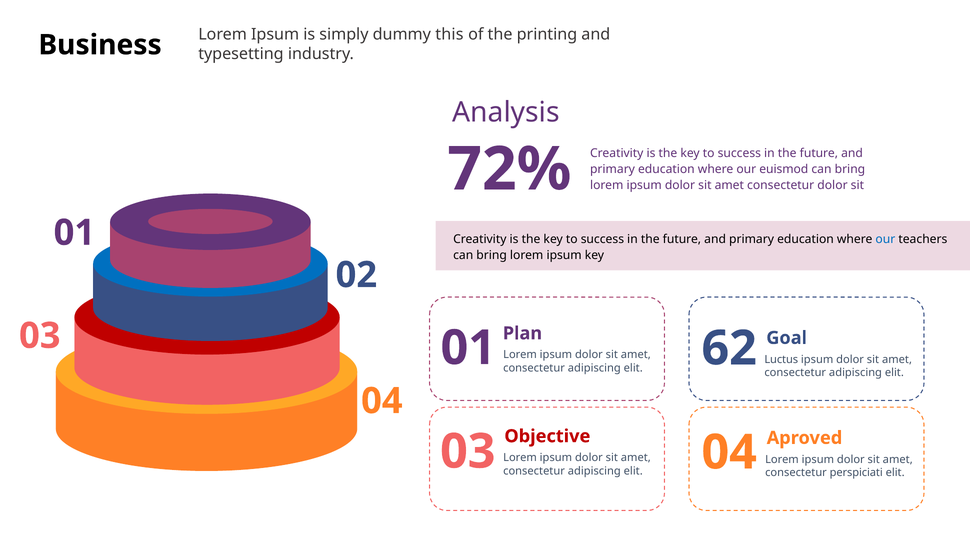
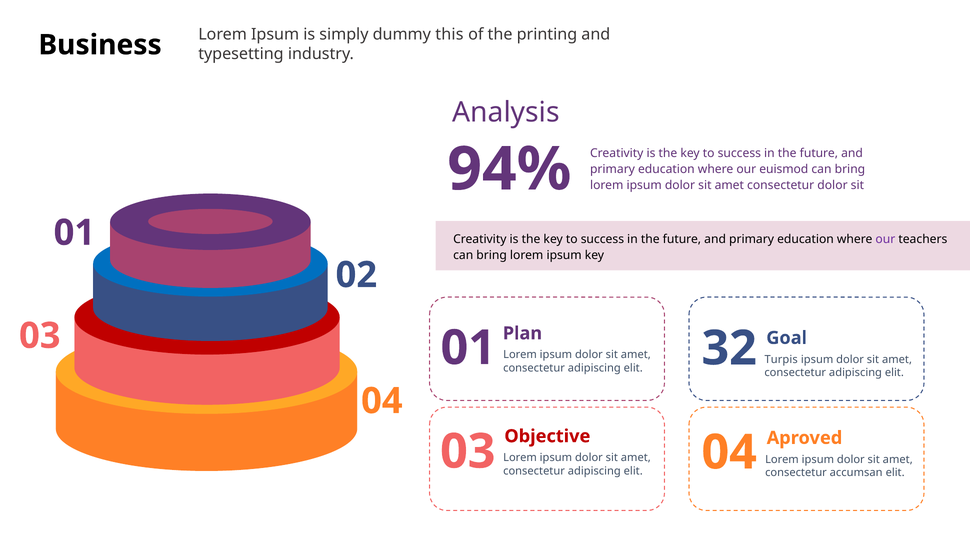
72%: 72% -> 94%
our at (885, 239) colour: blue -> purple
62: 62 -> 32
Luctus: Luctus -> Turpis
perspiciati: perspiciati -> accumsan
